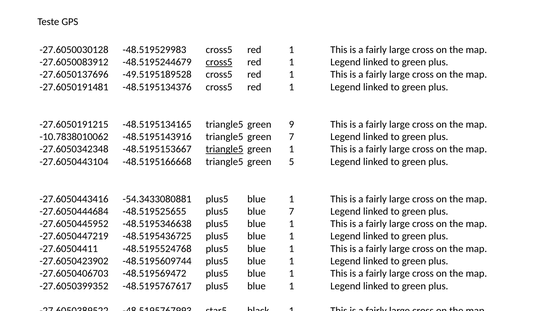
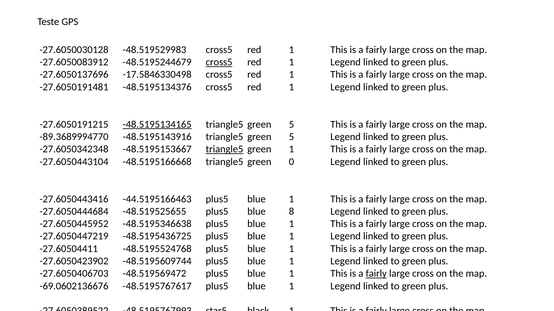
-49.5195189528: -49.5195189528 -> -17.5846330498
-48.5195134165 underline: none -> present
9 at (291, 125): 9 -> 5
-10.7838010062: -10.7838010062 -> -89.3689994770
-48.5195143916 triangle5 green 7: 7 -> 5
5: 5 -> 0
-54.3433080881: -54.3433080881 -> -44.5195166463
blue 7: 7 -> 8
fairly at (376, 274) underline: none -> present
-27.6050399352: -27.6050399352 -> -69.0602136676
